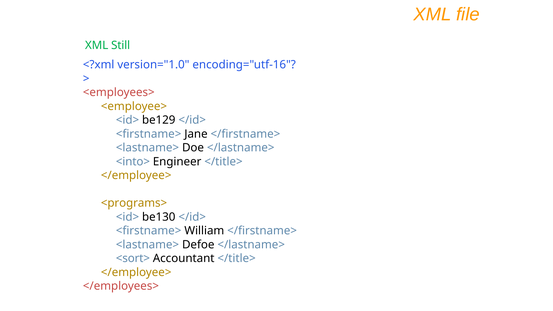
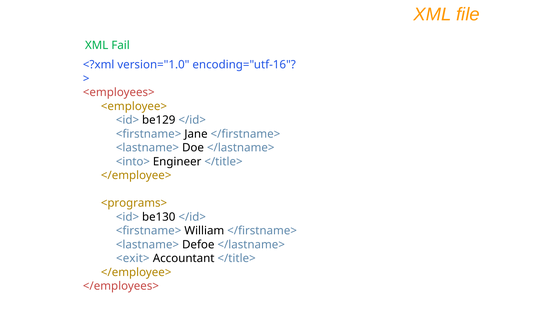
Still: Still -> Fail
<sort>: <sort> -> <exit>
